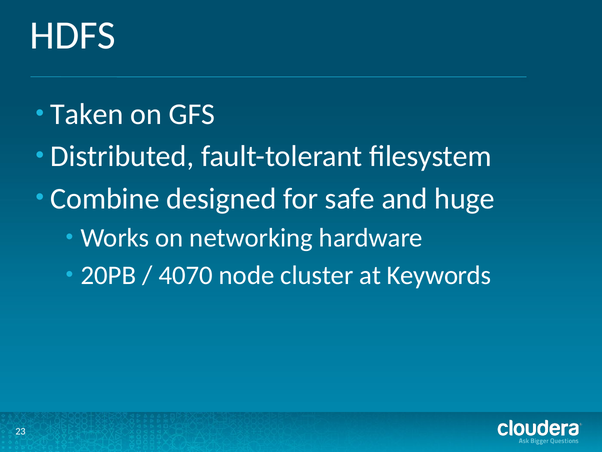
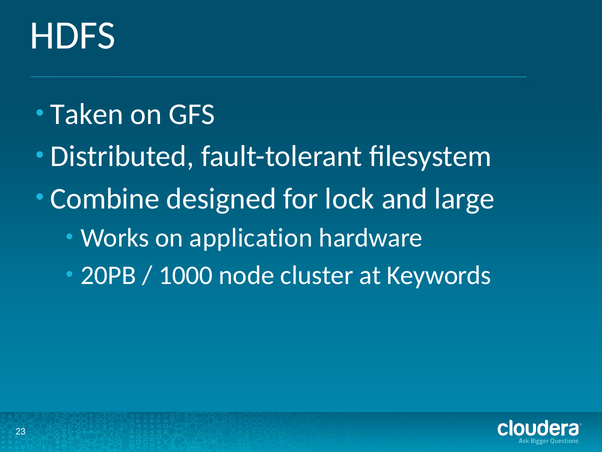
safe: safe -> lock
huge: huge -> large
networking: networking -> application
4070: 4070 -> 1000
